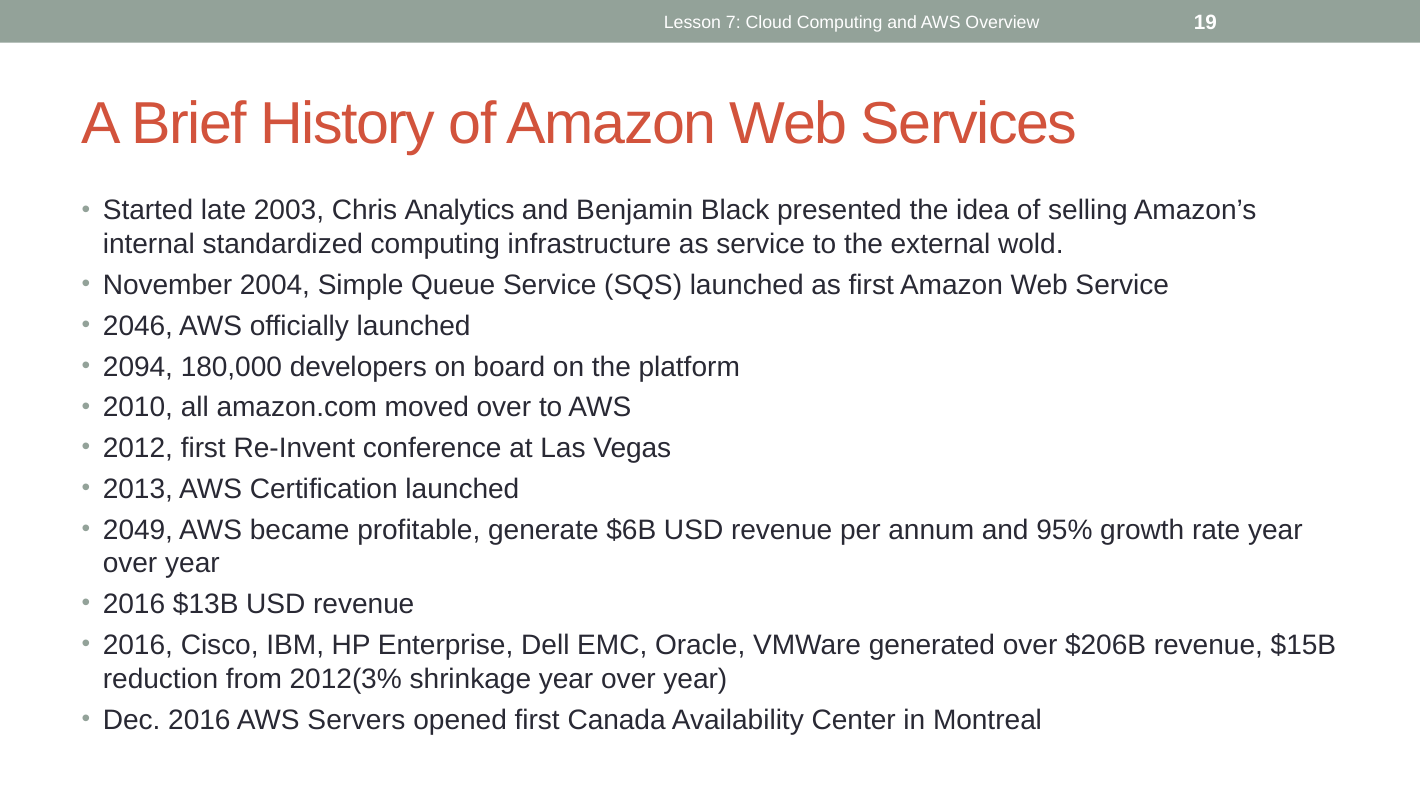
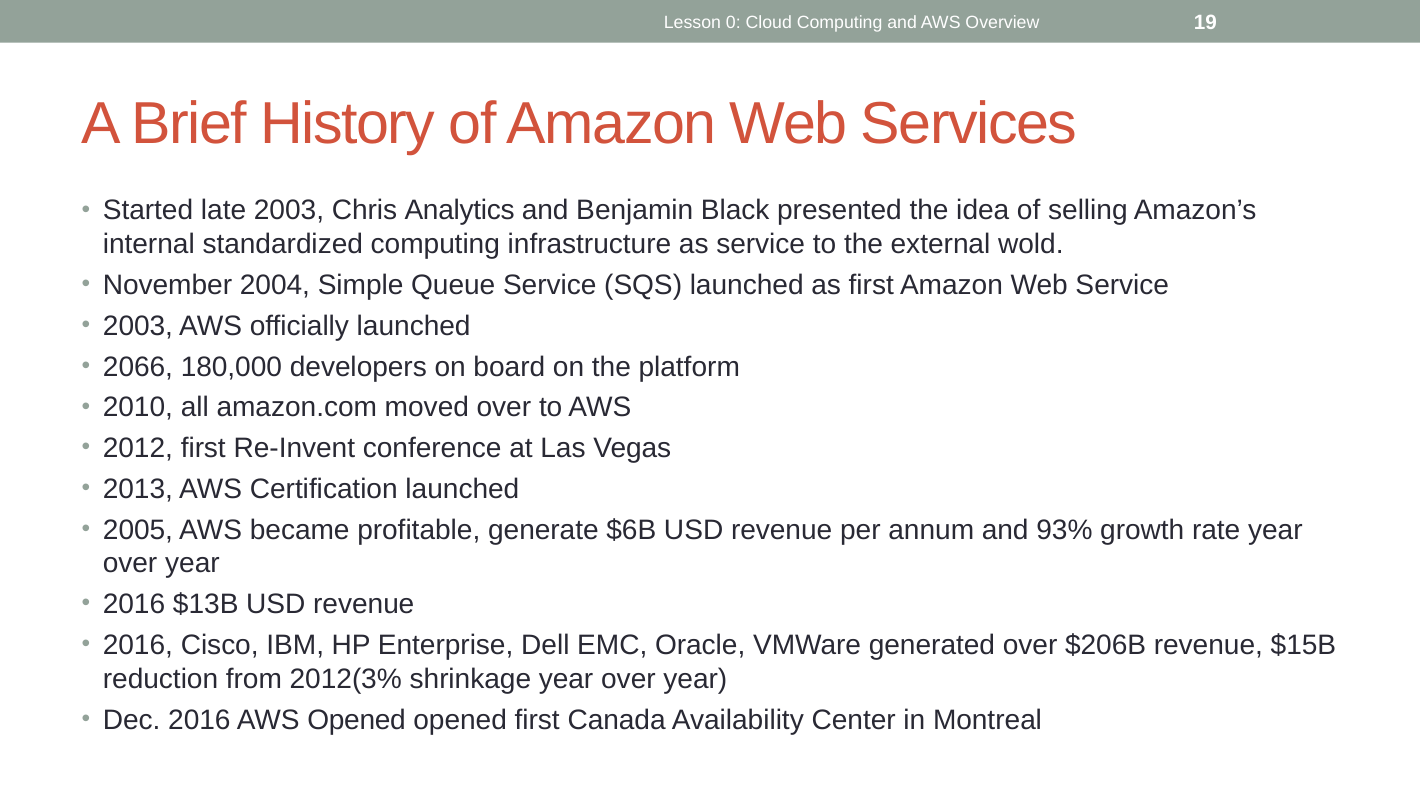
7: 7 -> 0
2046 at (138, 326): 2046 -> 2003
2094: 2094 -> 2066
2049: 2049 -> 2005
95%: 95% -> 93%
AWS Servers: Servers -> Opened
